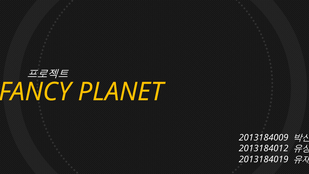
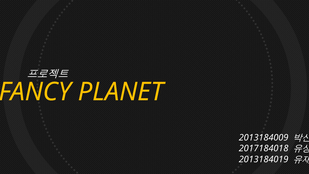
2013184012: 2013184012 -> 2017184018
